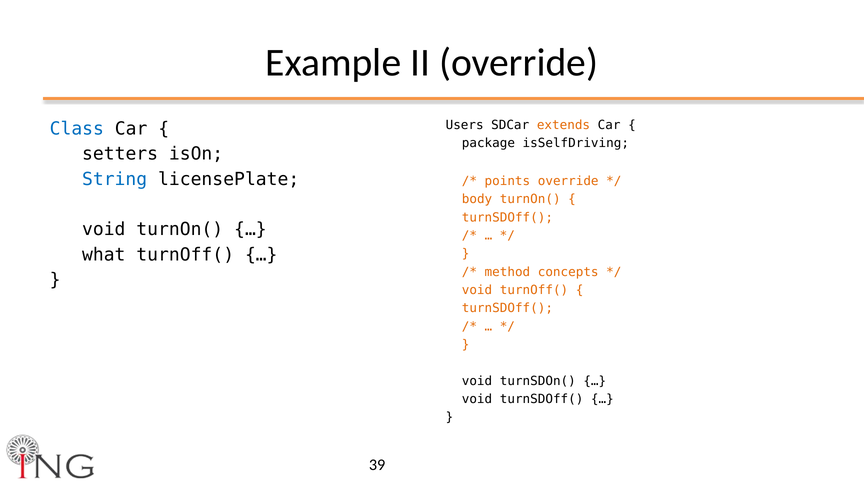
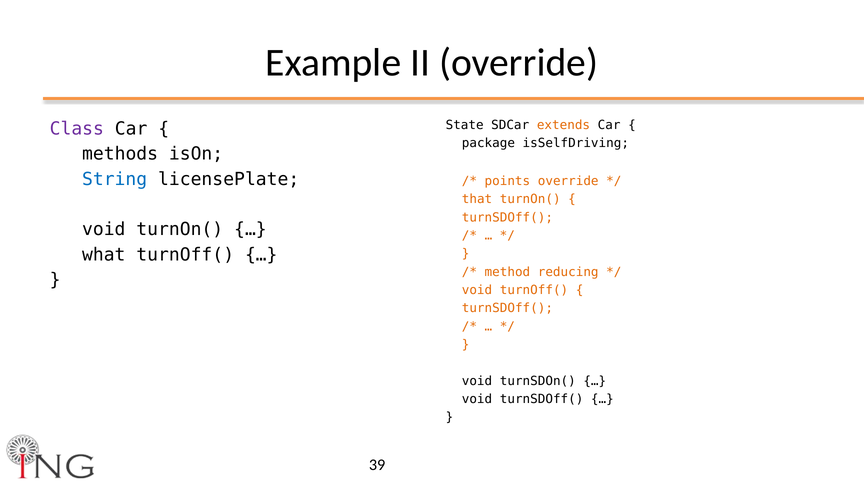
Users: Users -> State
Class colour: blue -> purple
setters: setters -> methods
body: body -> that
concepts: concepts -> reducing
